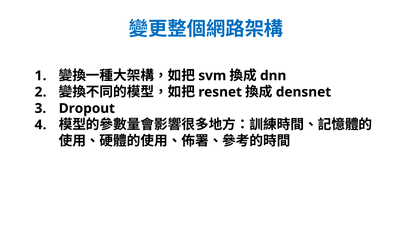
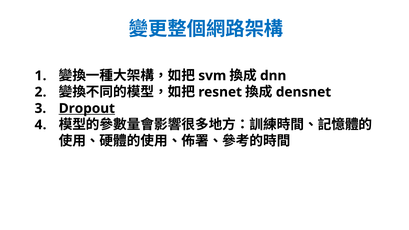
Dropout underline: none -> present
